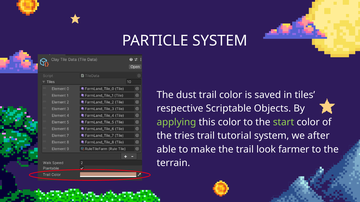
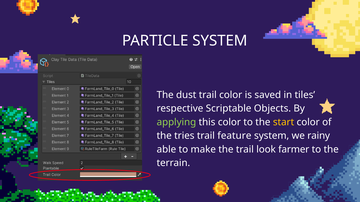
start colour: light green -> yellow
tutorial: tutorial -> feature
after: after -> rainy
